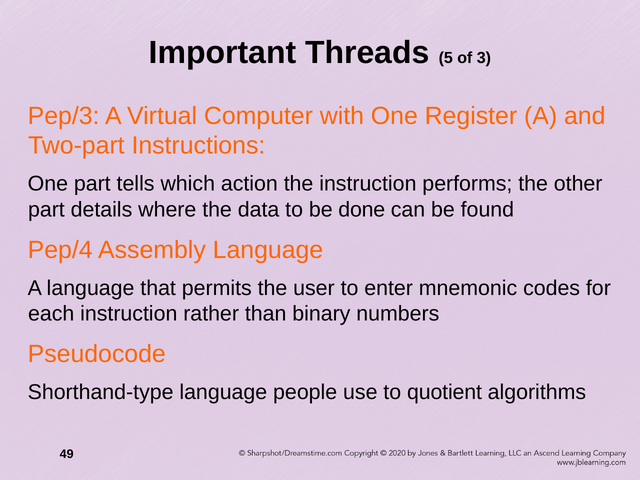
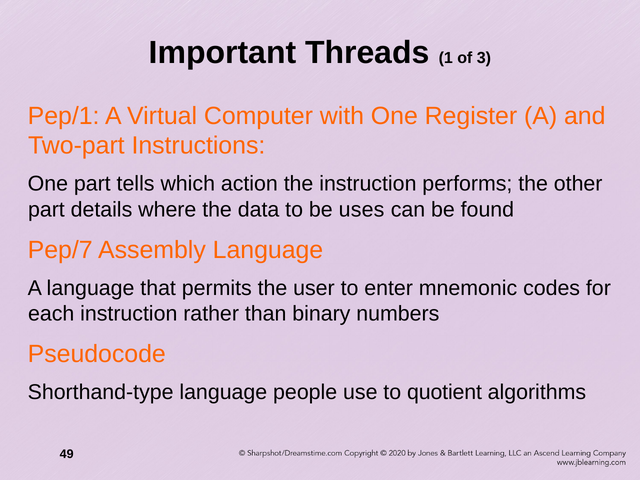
5: 5 -> 1
Pep/3: Pep/3 -> Pep/1
done: done -> uses
Pep/4: Pep/4 -> Pep/7
